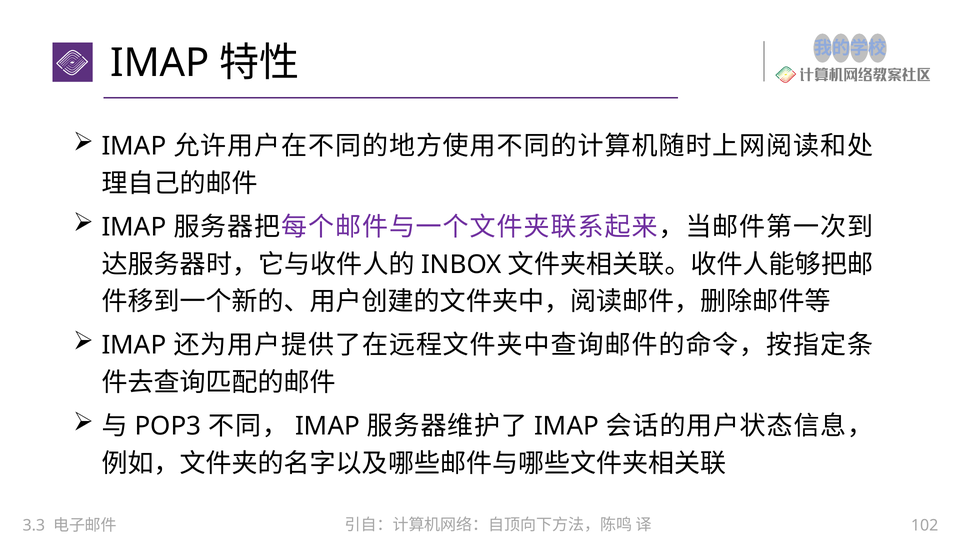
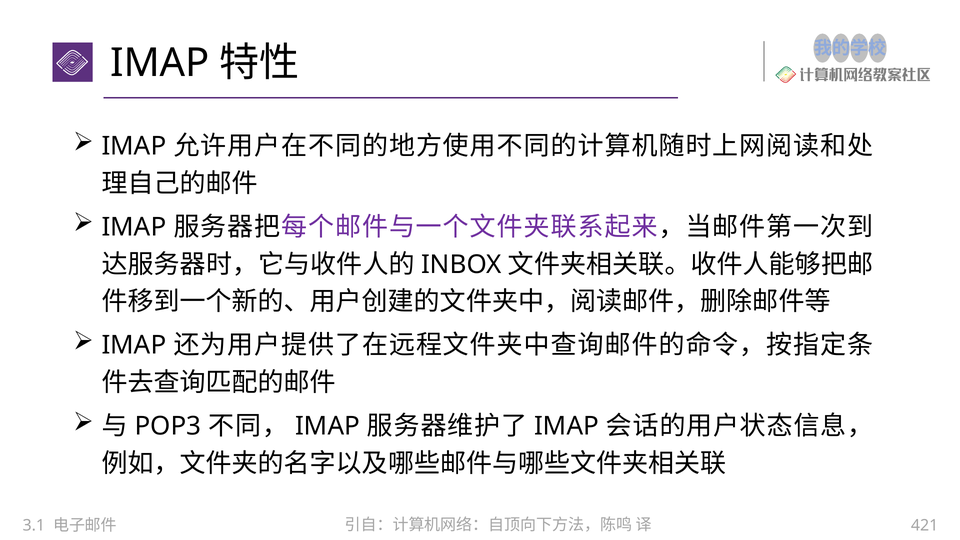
3.3: 3.3 -> 3.1
102: 102 -> 421
